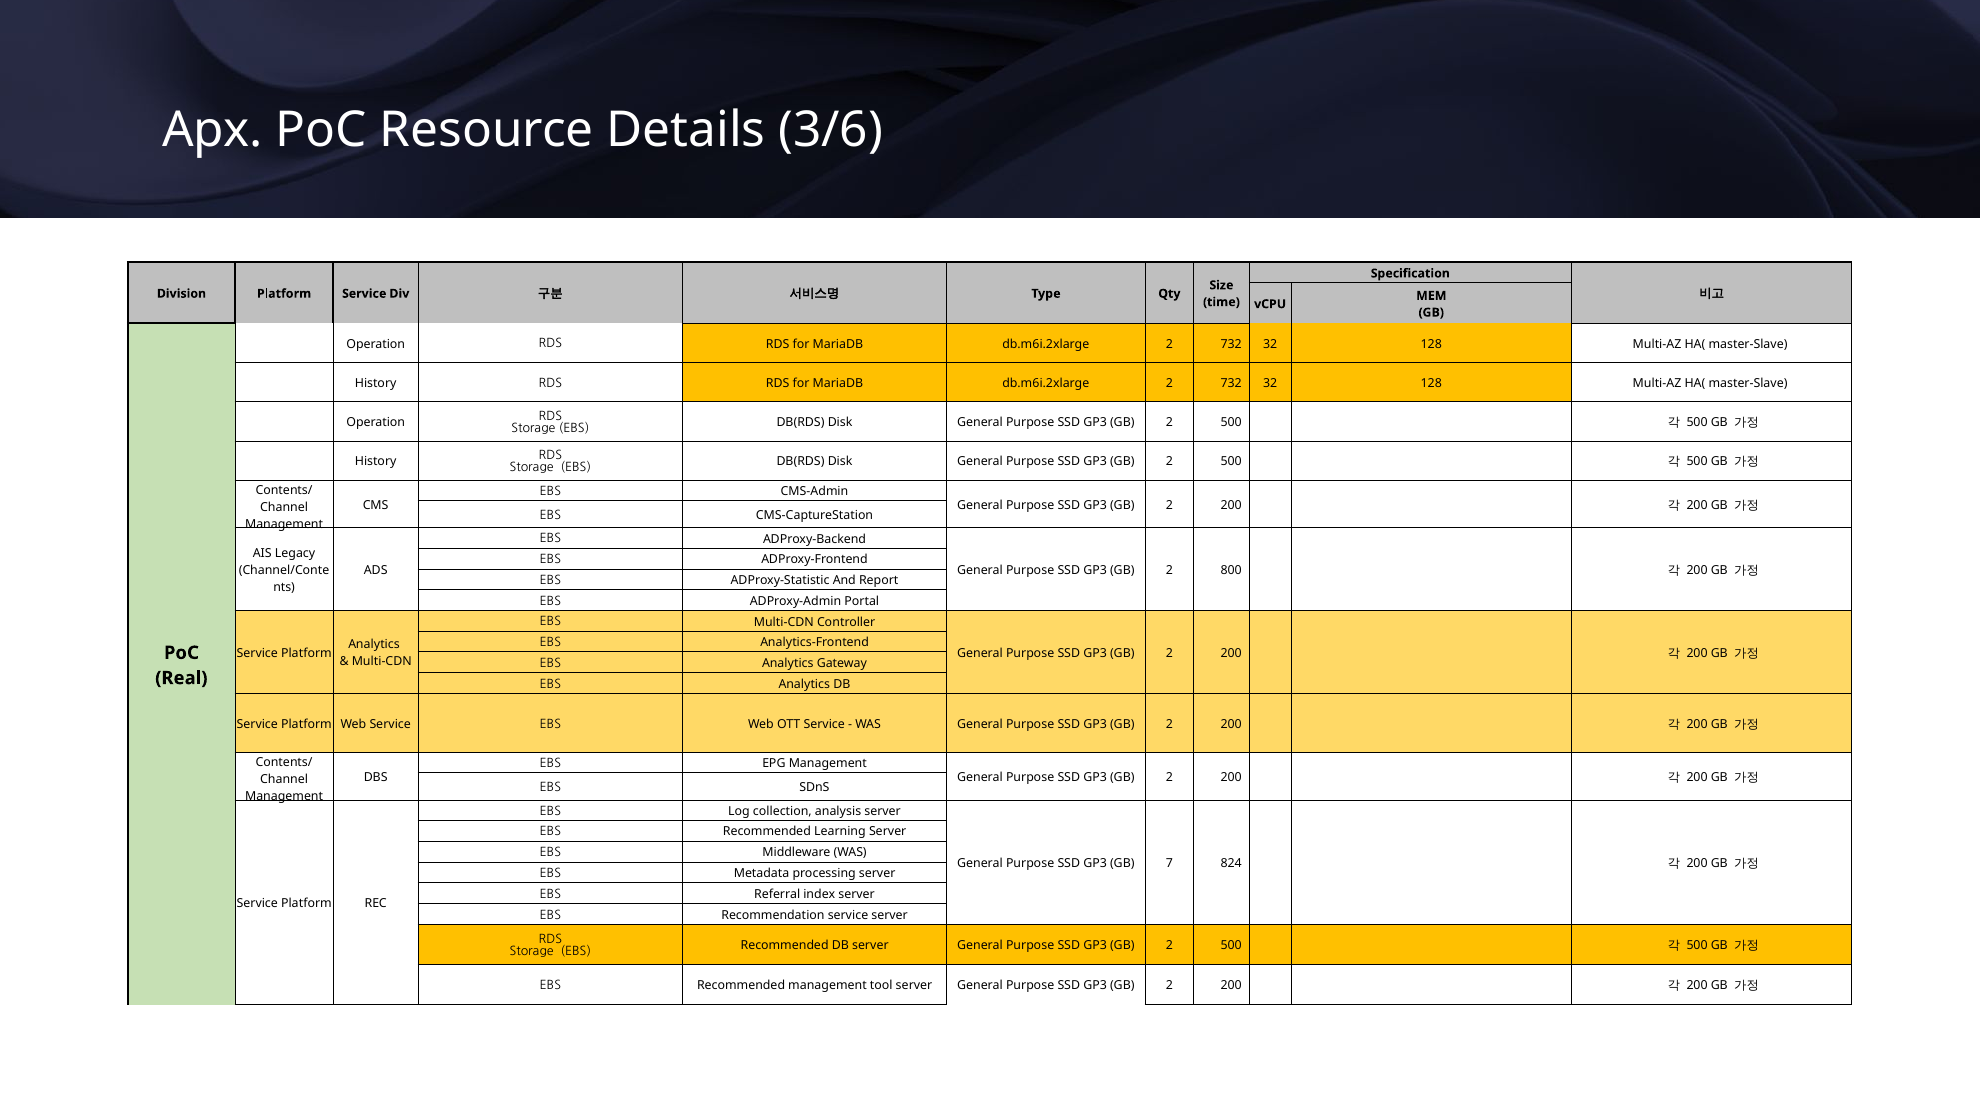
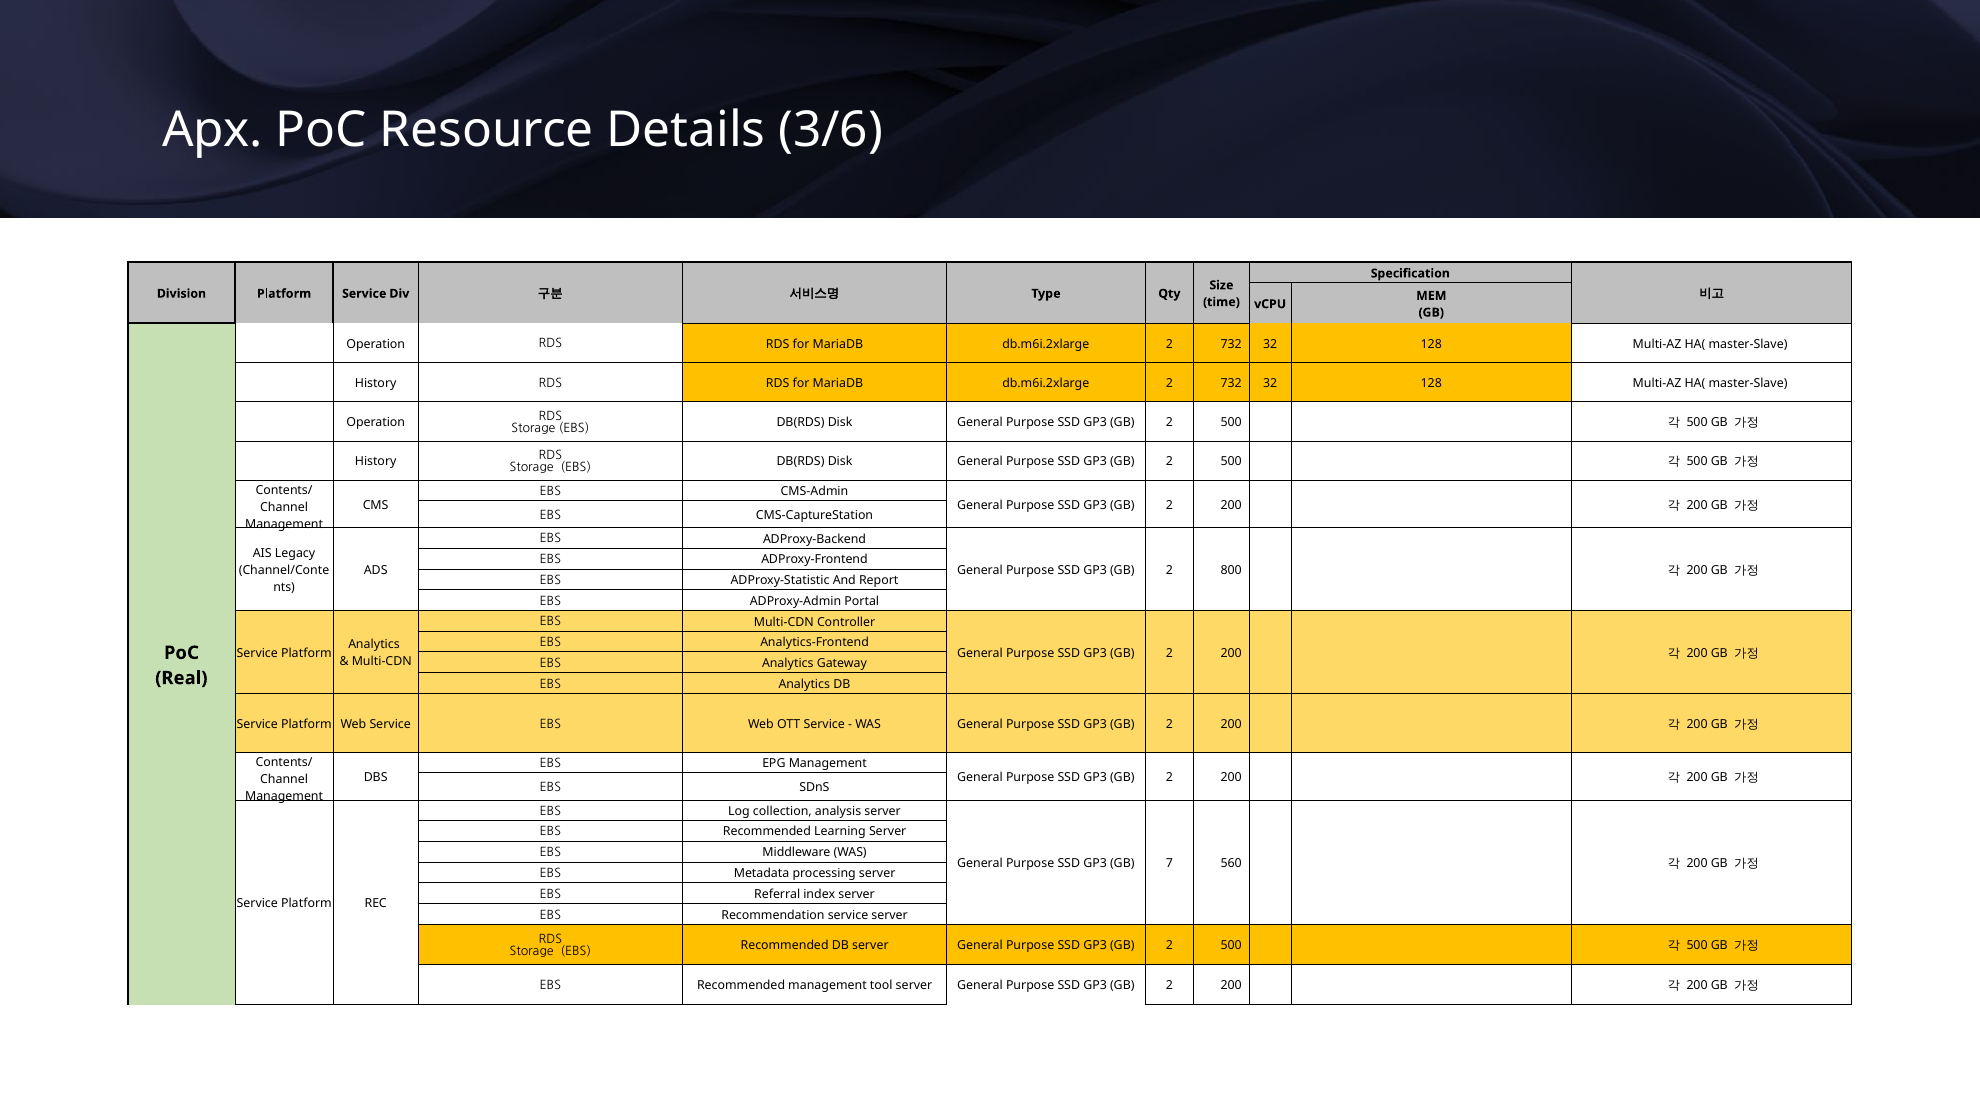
824: 824 -> 560
